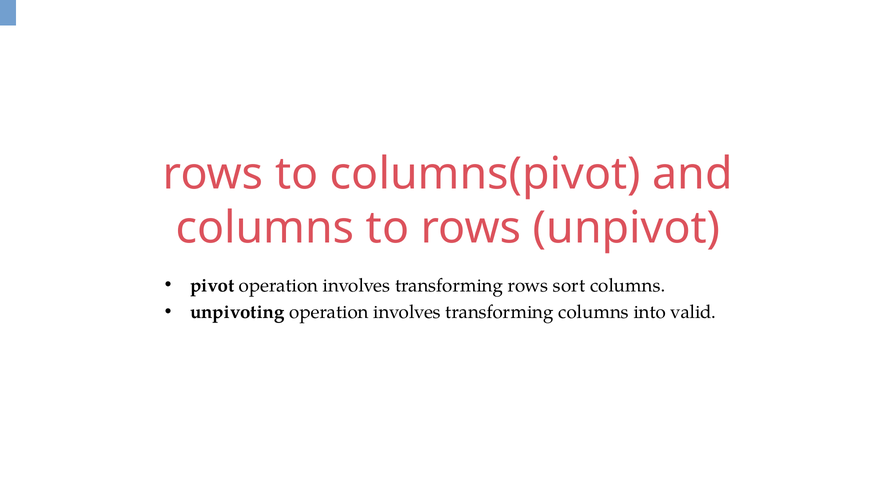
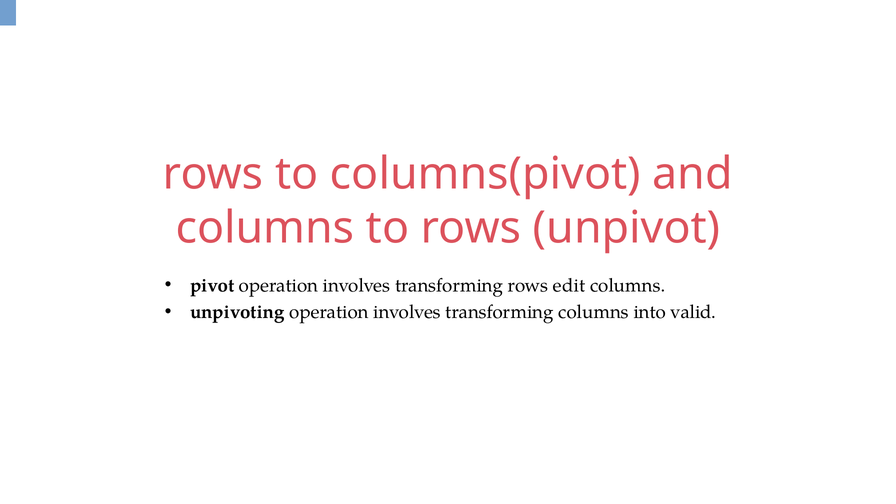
sort: sort -> edit
